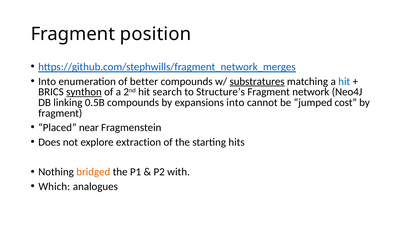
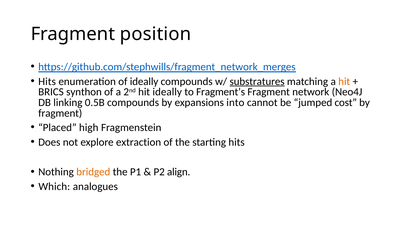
Into at (47, 81): Into -> Hits
of better: better -> ideally
hit at (344, 81) colour: blue -> orange
synthon underline: present -> none
hit search: search -> ideally
Structure’s: Structure’s -> Fragment’s
near: near -> high
with: with -> align
